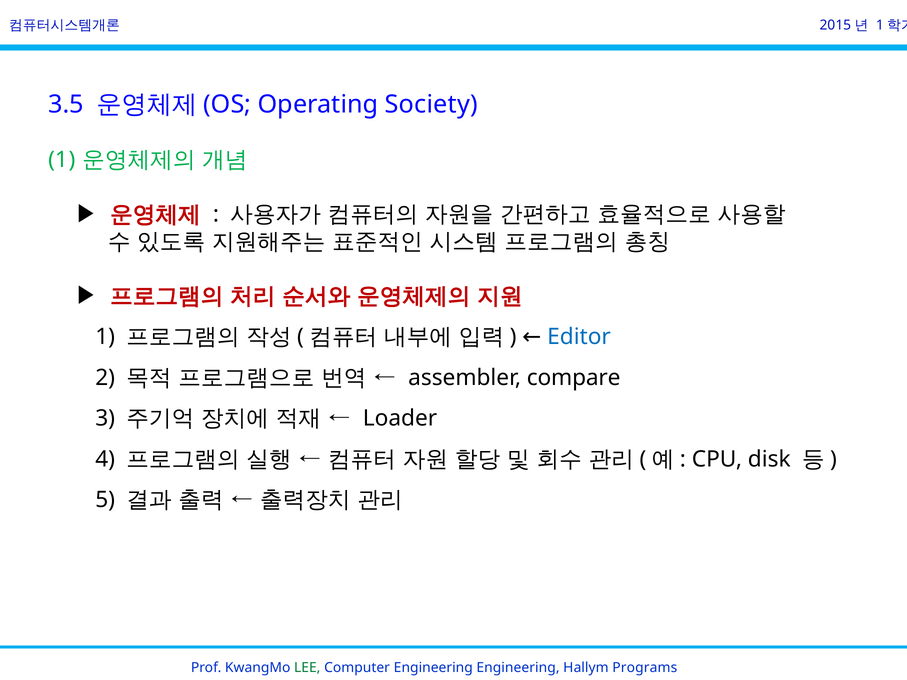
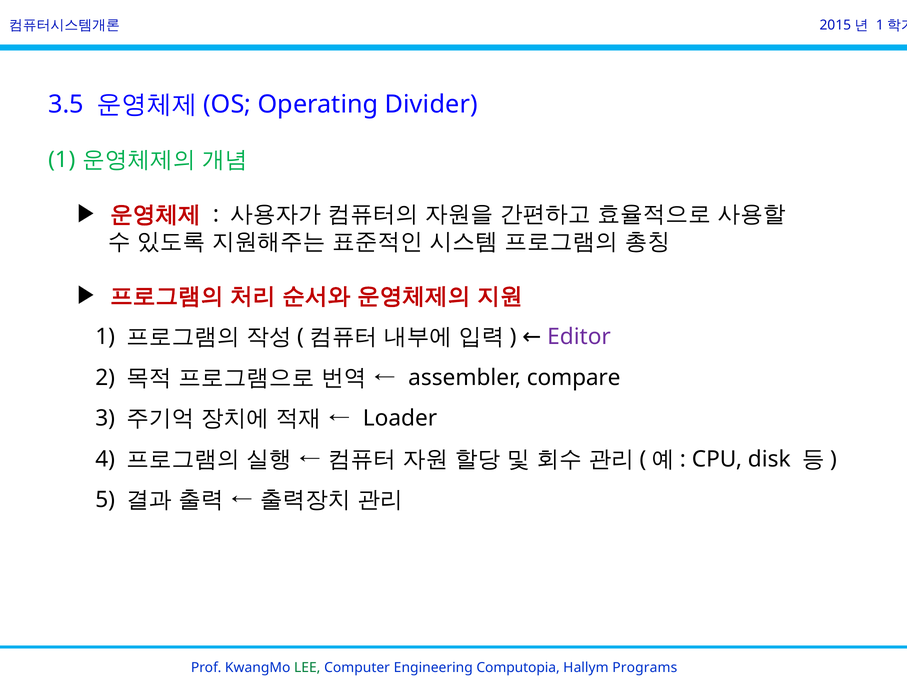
Society: Society -> Divider
Editor colour: blue -> purple
Engineering Engineering: Engineering -> Computopia
